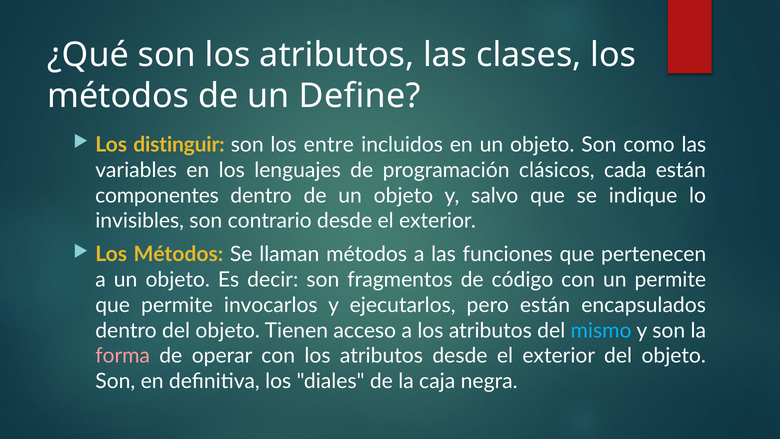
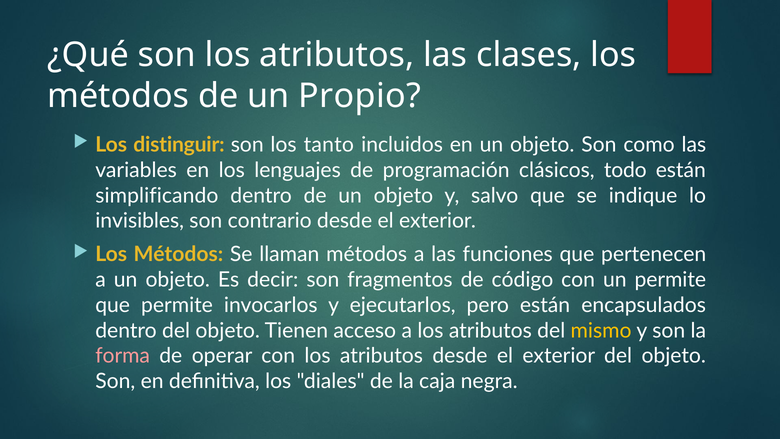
Define: Define -> Propio
entre: entre -> tanto
cada: cada -> todo
componentes: componentes -> simplificando
mismo colour: light blue -> yellow
